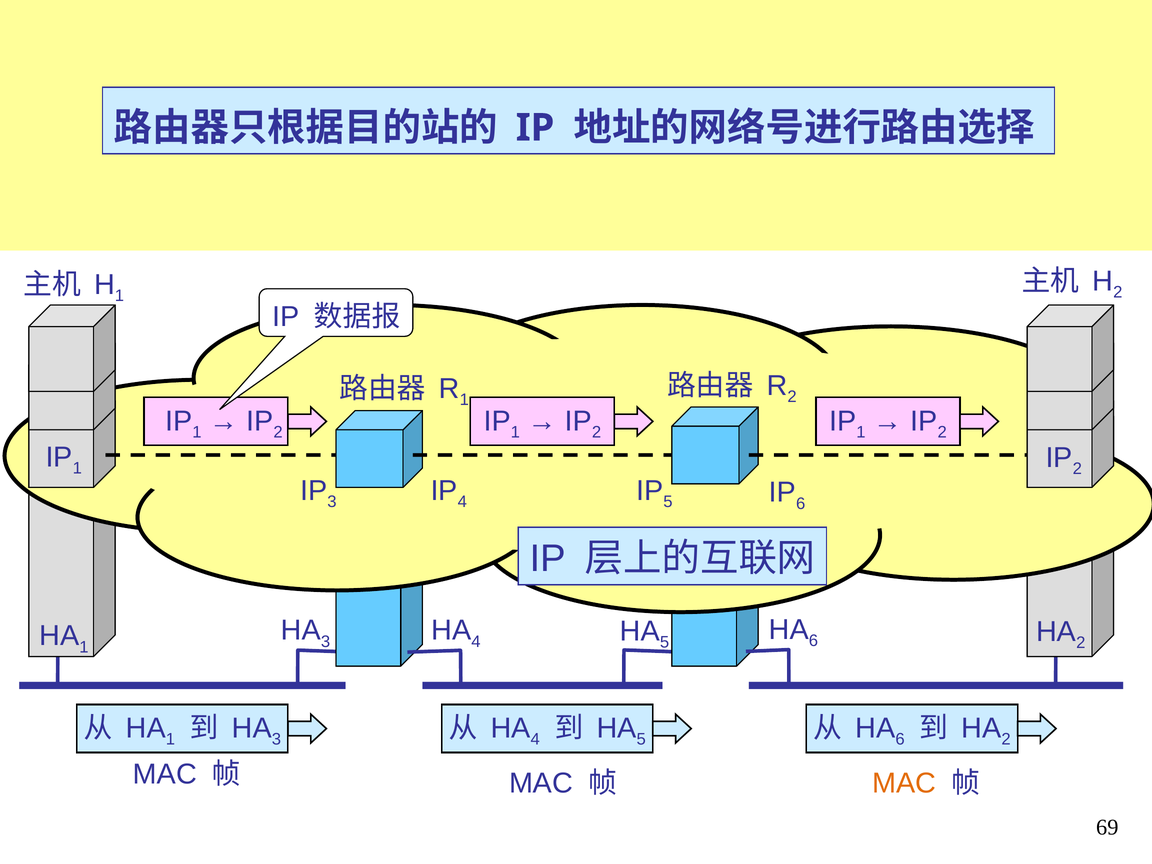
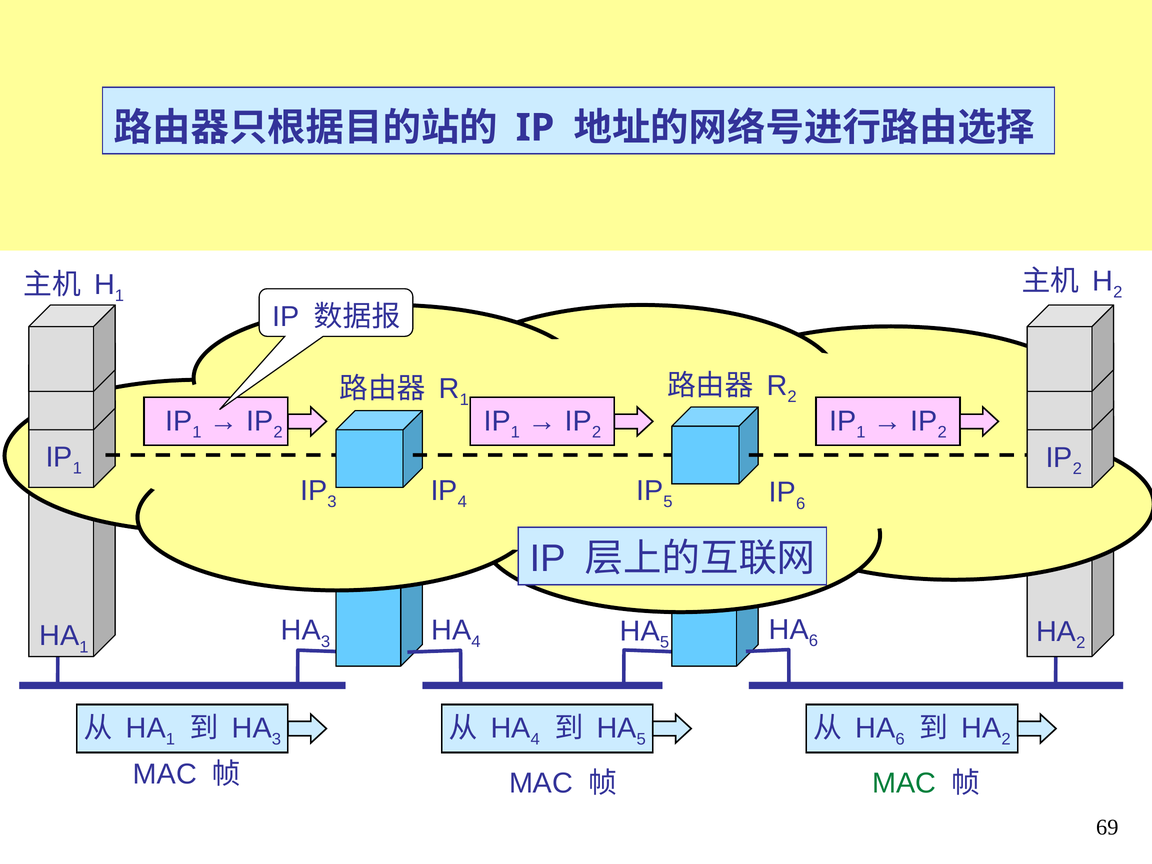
MAC at (904, 783) colour: orange -> green
